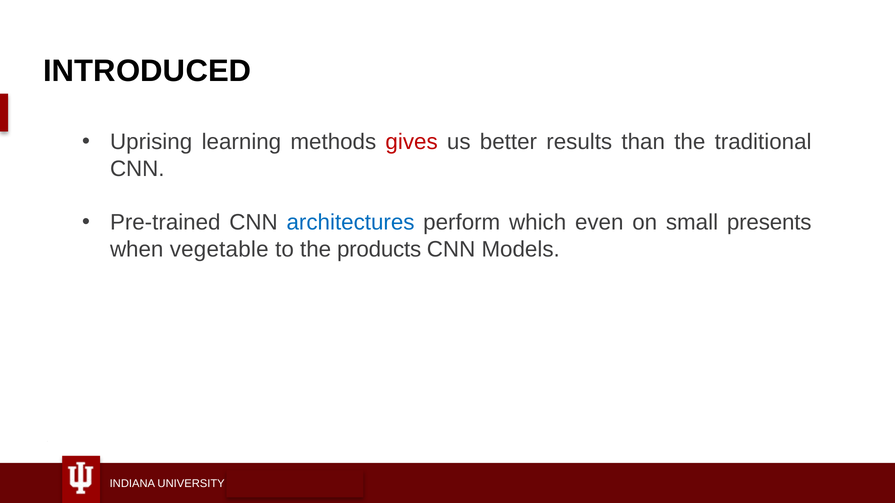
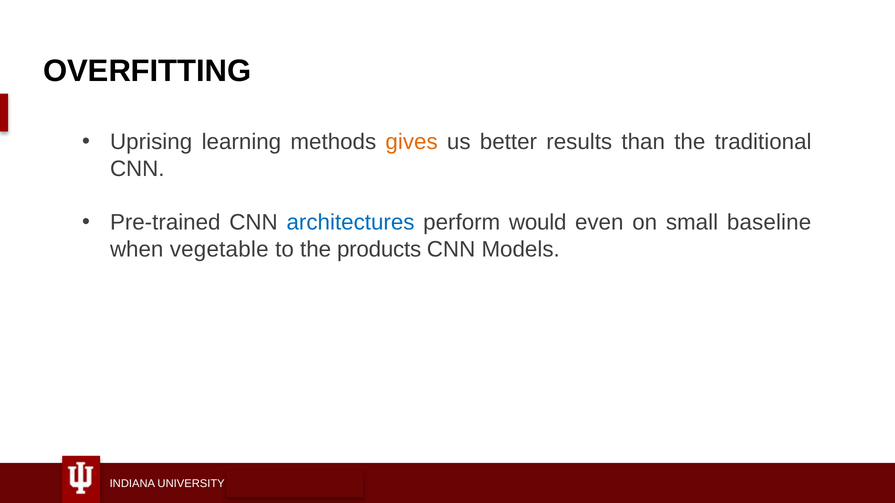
INTRODUCED: INTRODUCED -> OVERFITTING
gives colour: red -> orange
which: which -> would
presents: presents -> baseline
